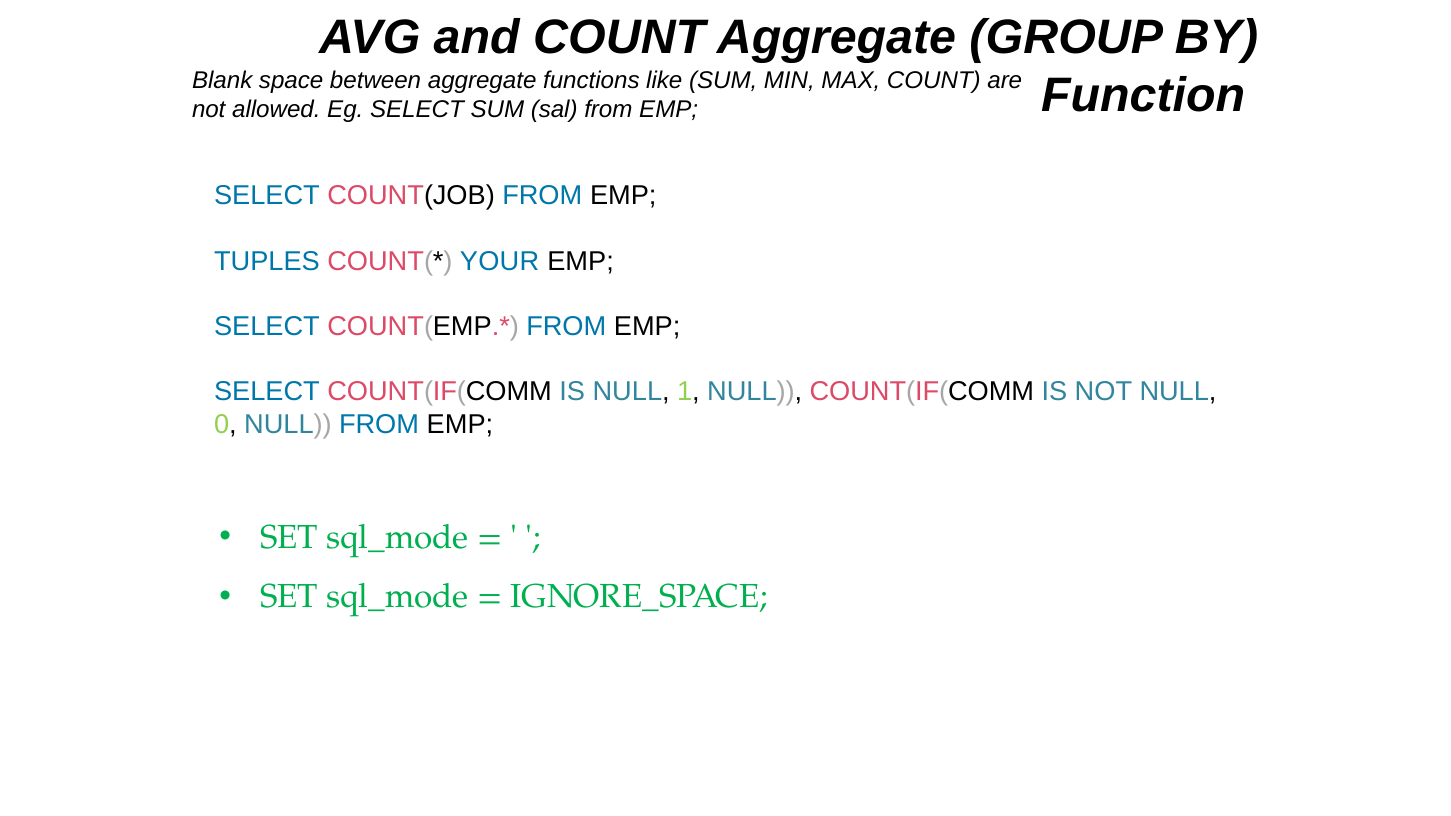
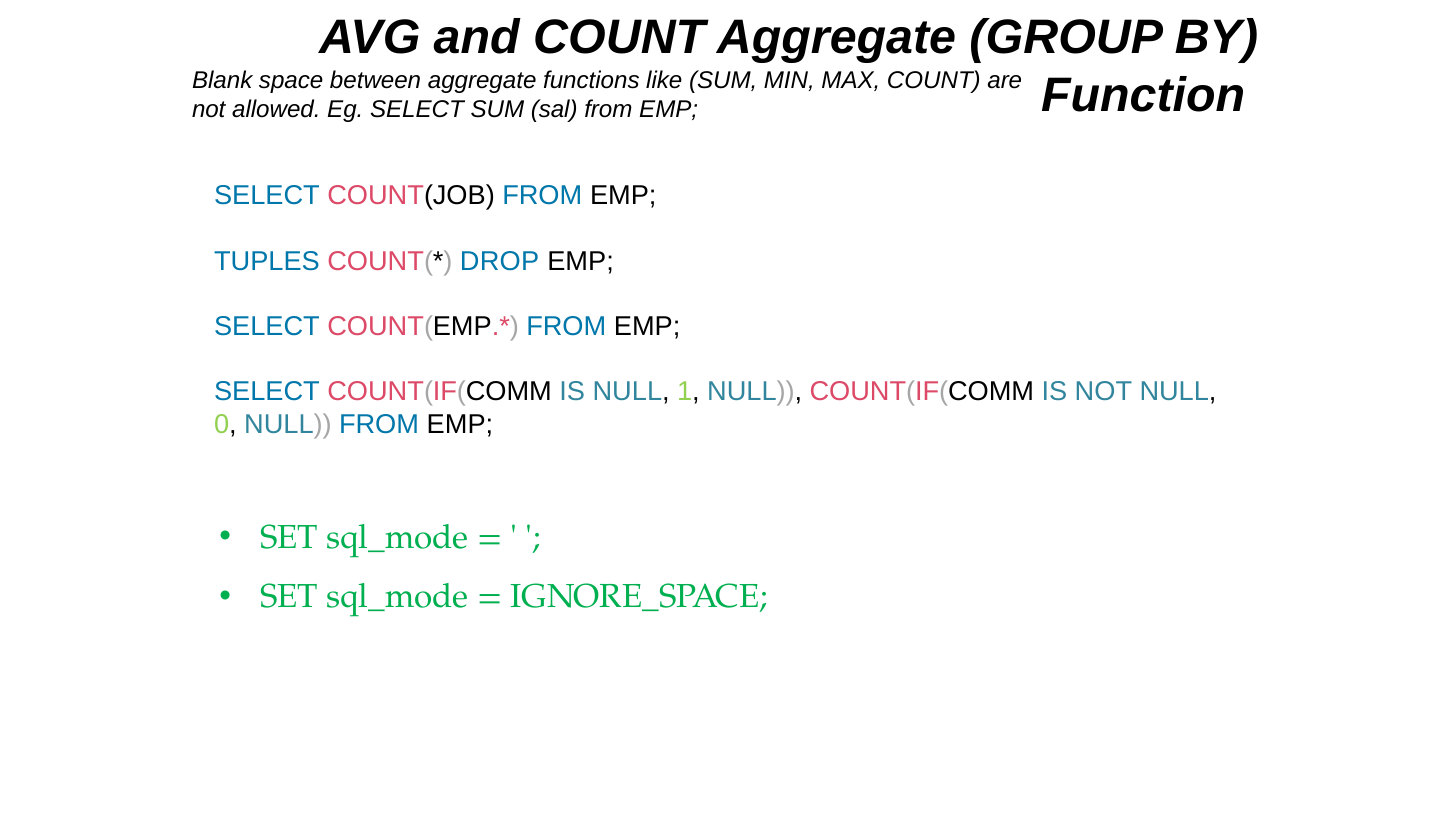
YOUR: YOUR -> DROP
